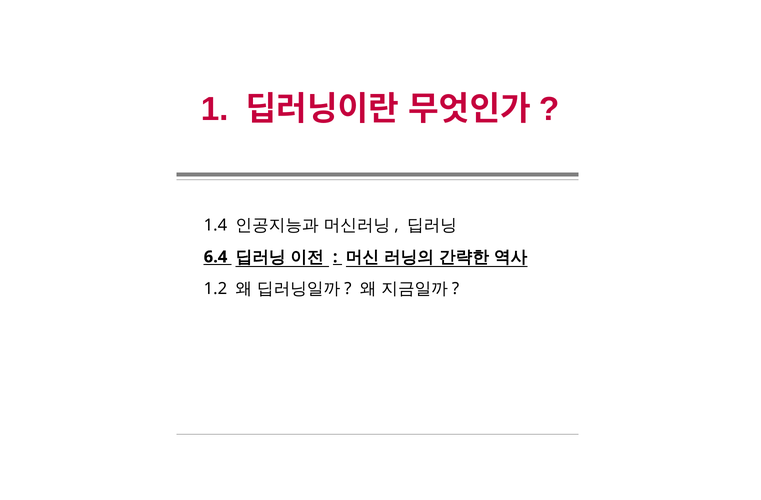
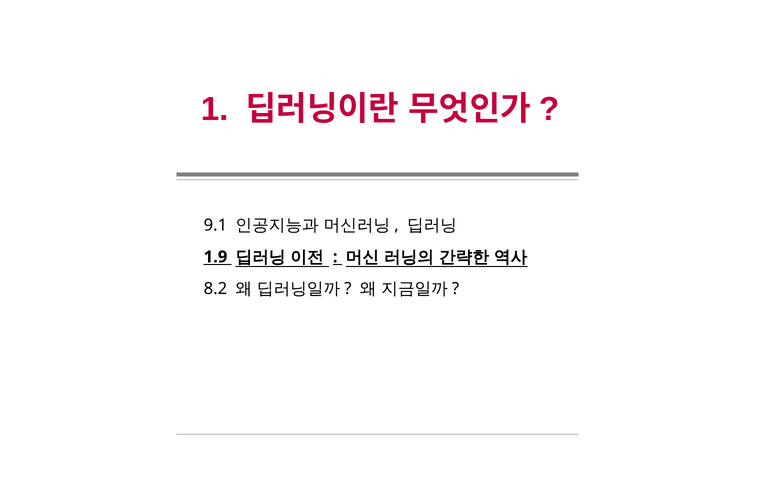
1.4: 1.4 -> 9.1
6.4: 6.4 -> 1.9
1.2: 1.2 -> 8.2
